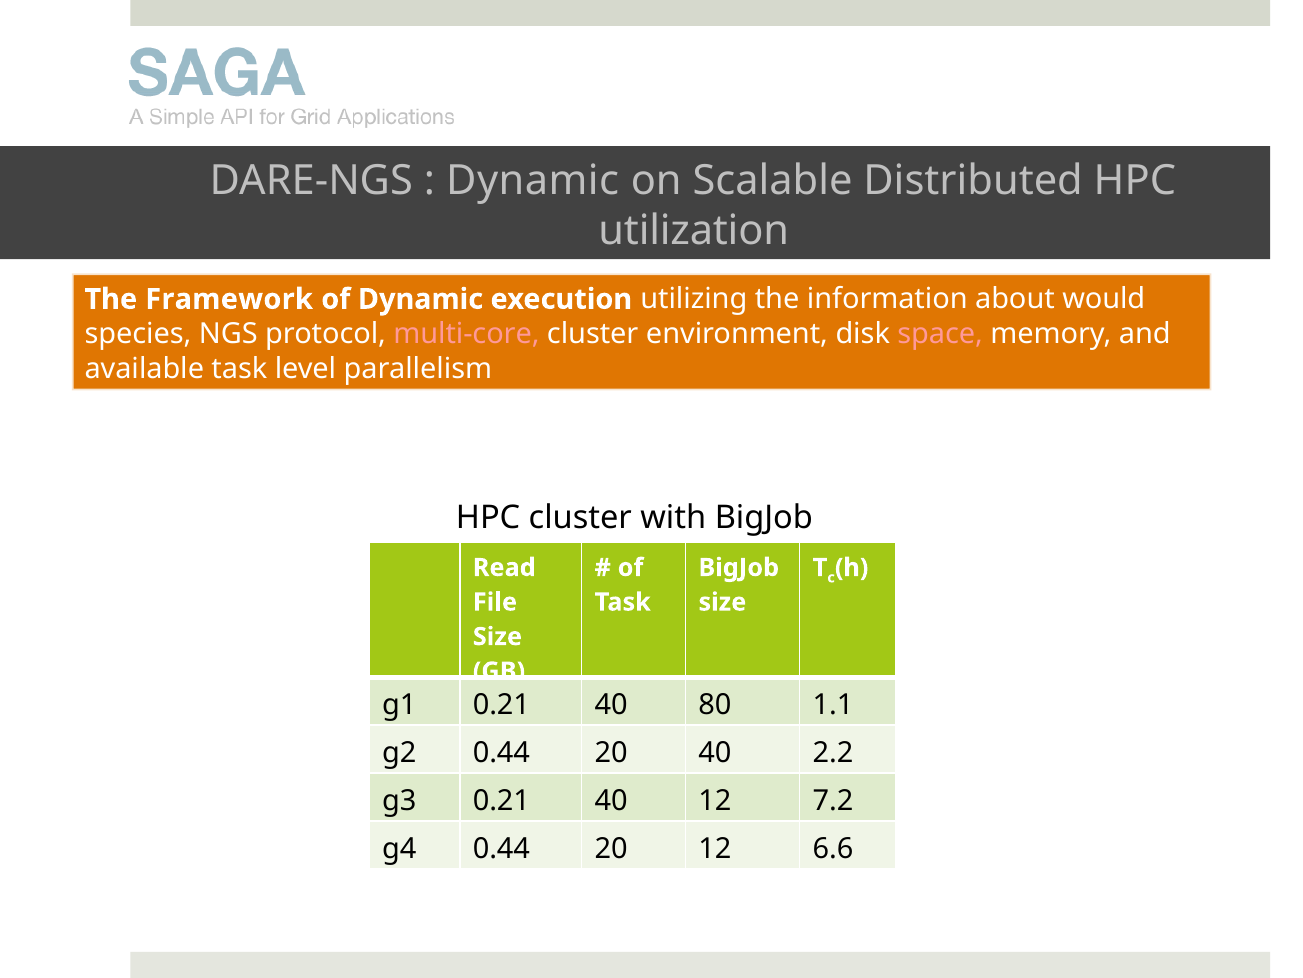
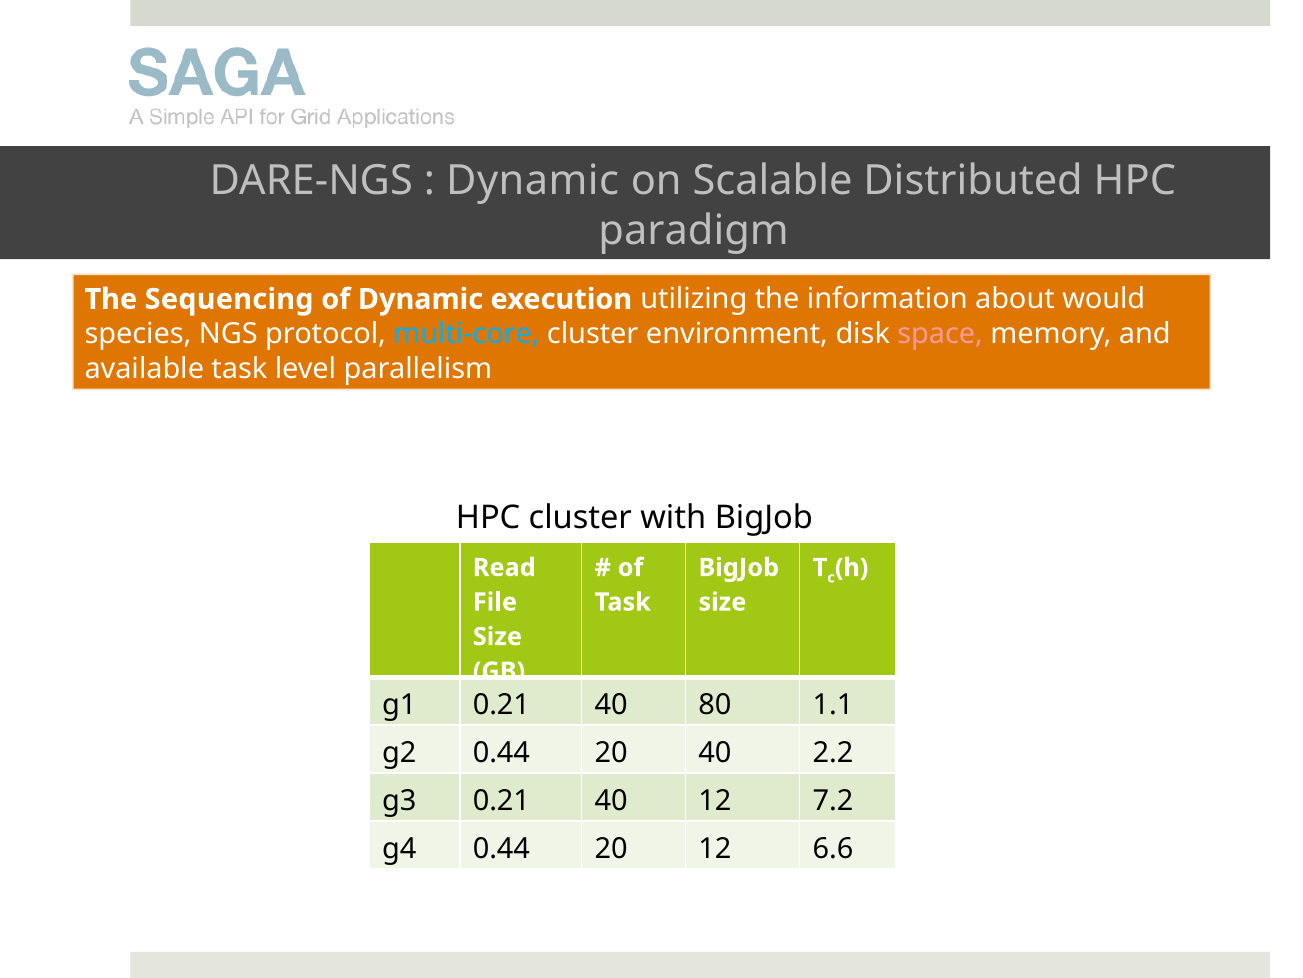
utilization: utilization -> paradigm
Framework: Framework -> Sequencing
multi-core colour: pink -> light blue
